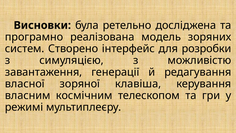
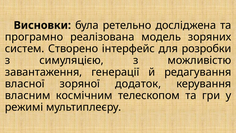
клавіша: клавіша -> додаток
